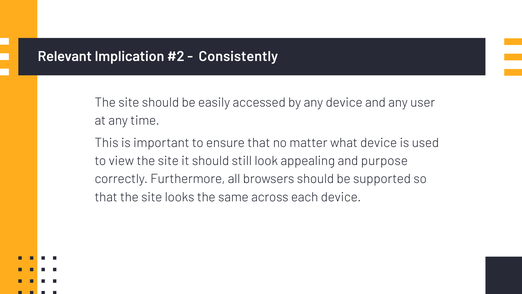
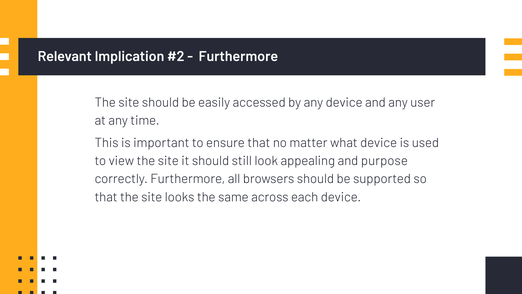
Consistently at (238, 56): Consistently -> Furthermore
